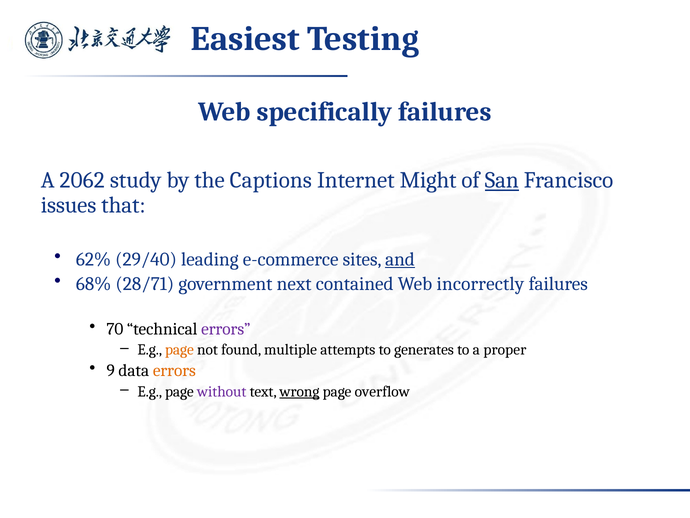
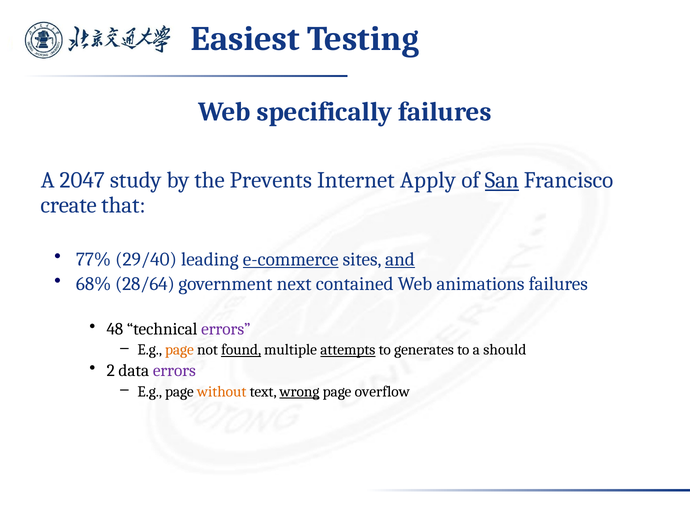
2062: 2062 -> 2047
Captions: Captions -> Prevents
Might: Might -> Apply
issues: issues -> create
62%: 62% -> 77%
e-commerce underline: none -> present
28/71: 28/71 -> 28/64
incorrectly: incorrectly -> animations
70: 70 -> 48
found underline: none -> present
attempts underline: none -> present
proper: proper -> should
9: 9 -> 2
errors at (174, 370) colour: orange -> purple
without colour: purple -> orange
